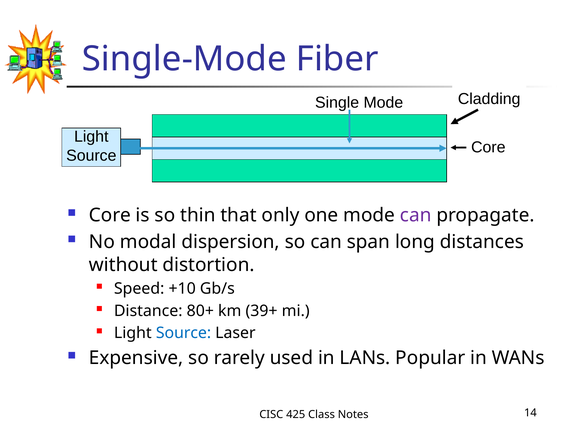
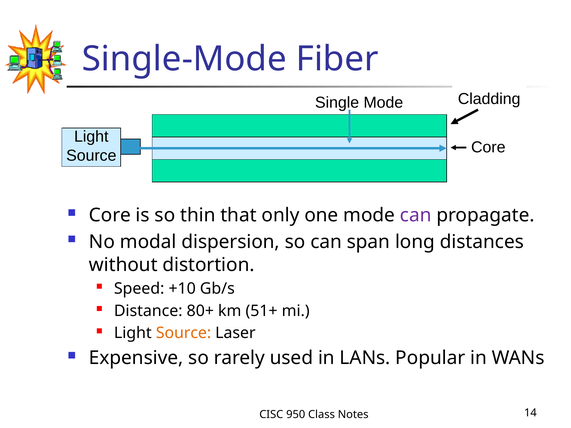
39+: 39+ -> 51+
Source at (184, 333) colour: blue -> orange
425: 425 -> 950
